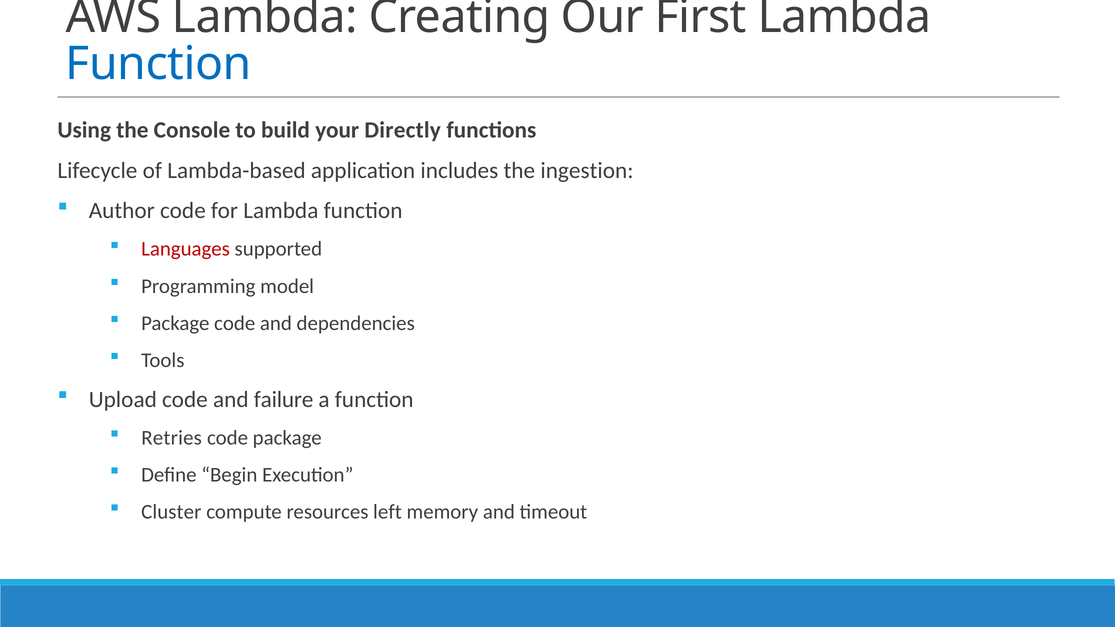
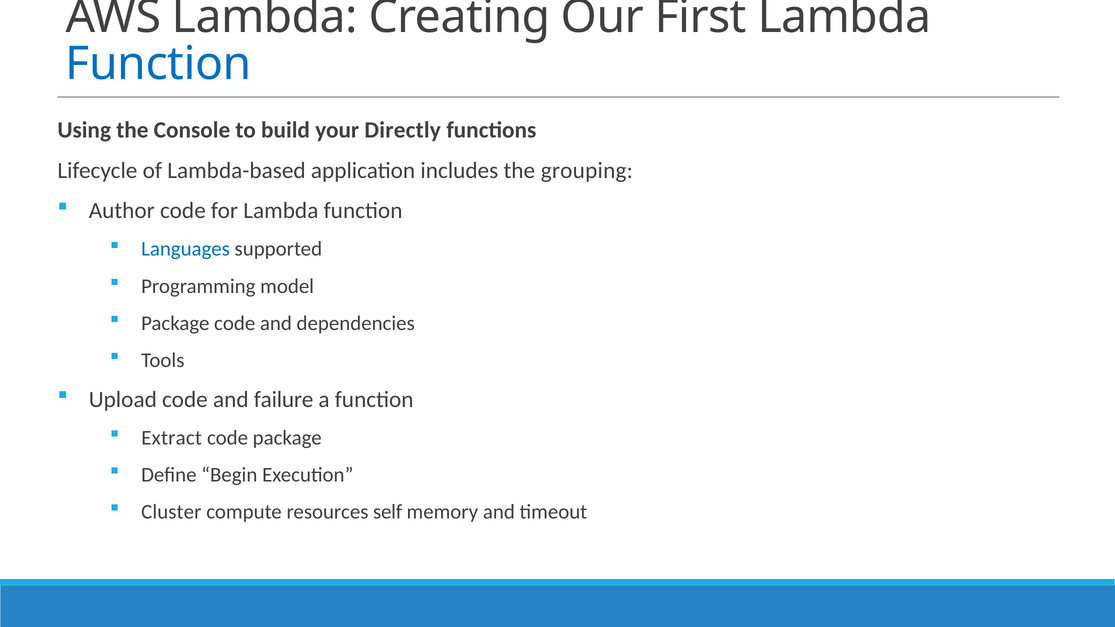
ingestion: ingestion -> grouping
Languages colour: red -> blue
Retries: Retries -> Extract
left: left -> self
